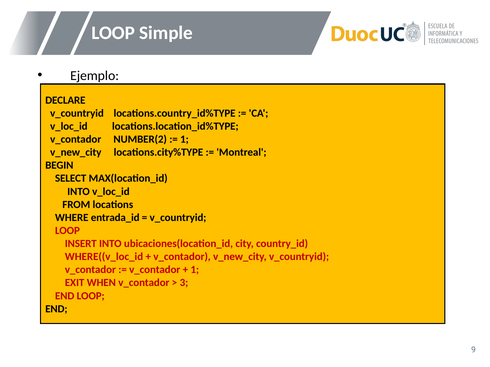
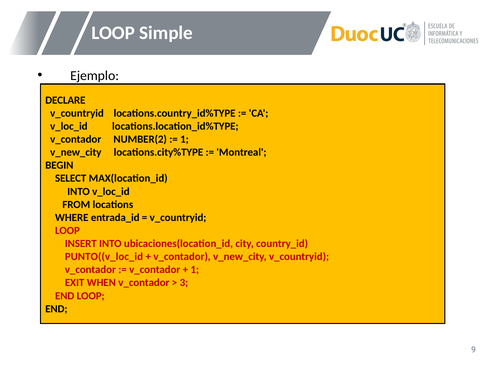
WHERE((v_loc_id: WHERE((v_loc_id -> PUNTO((v_loc_id
